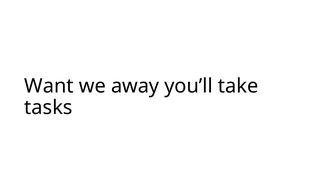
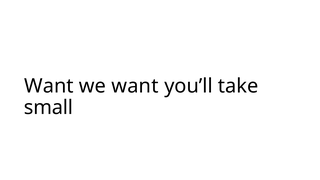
we away: away -> want
tasks: tasks -> small
